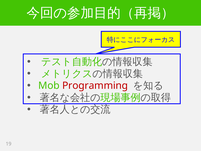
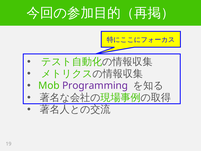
Programming colour: red -> purple
